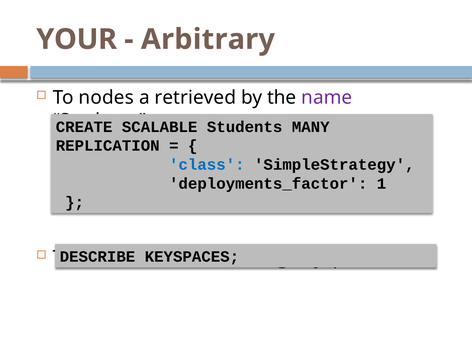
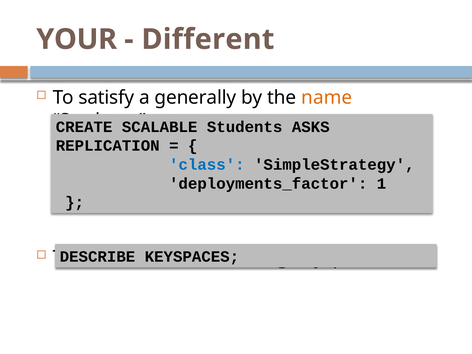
Arbitrary: Arbitrary -> Different
nodes: nodes -> satisfy
retrieved: retrieved -> generally
name colour: purple -> orange
MANY: MANY -> ASKS
